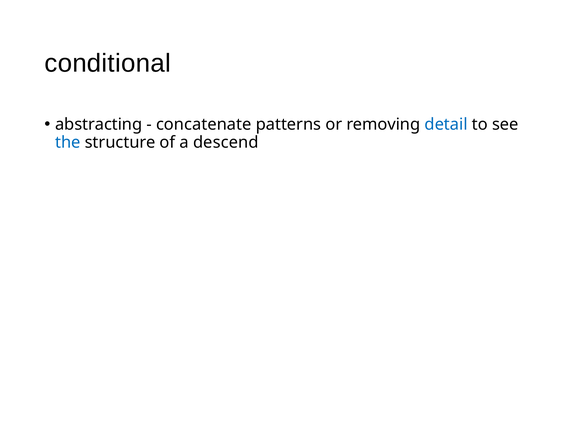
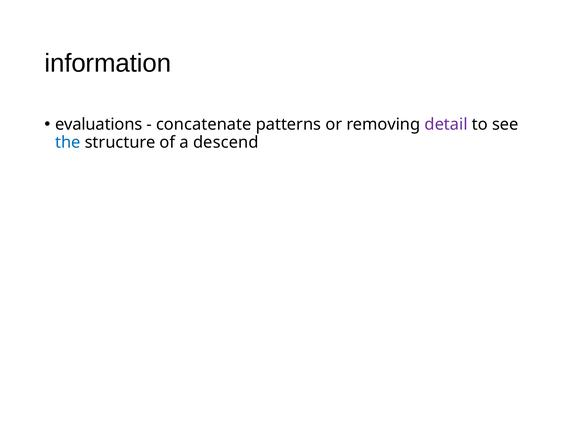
conditional: conditional -> information
abstracting: abstracting -> evaluations
detail colour: blue -> purple
